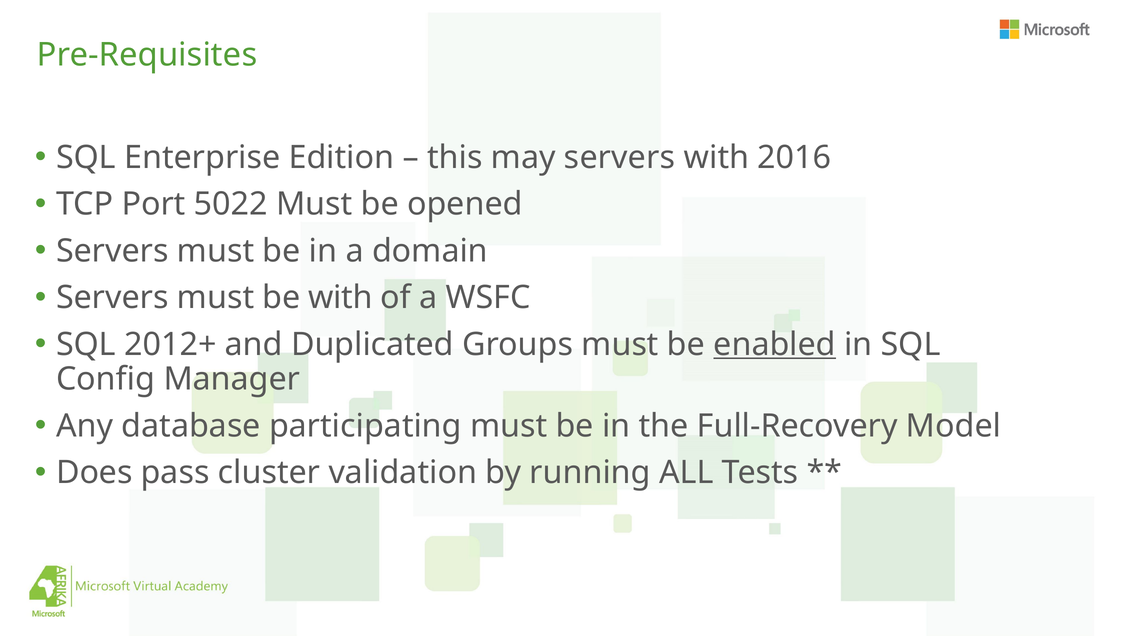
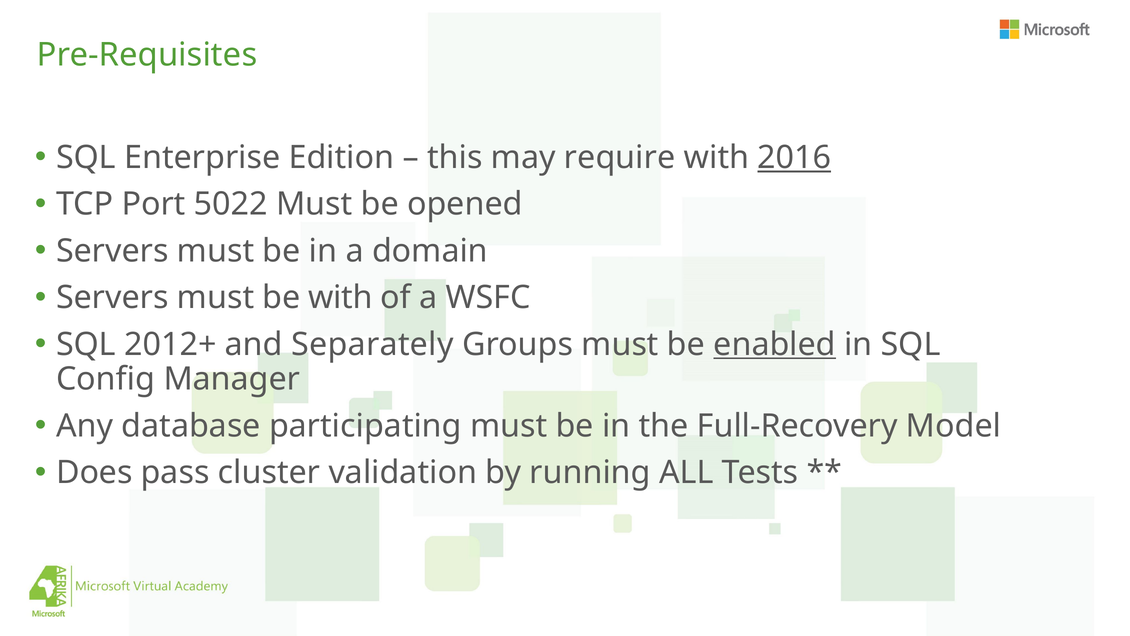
may servers: servers -> require
2016 underline: none -> present
Duplicated: Duplicated -> Separately
